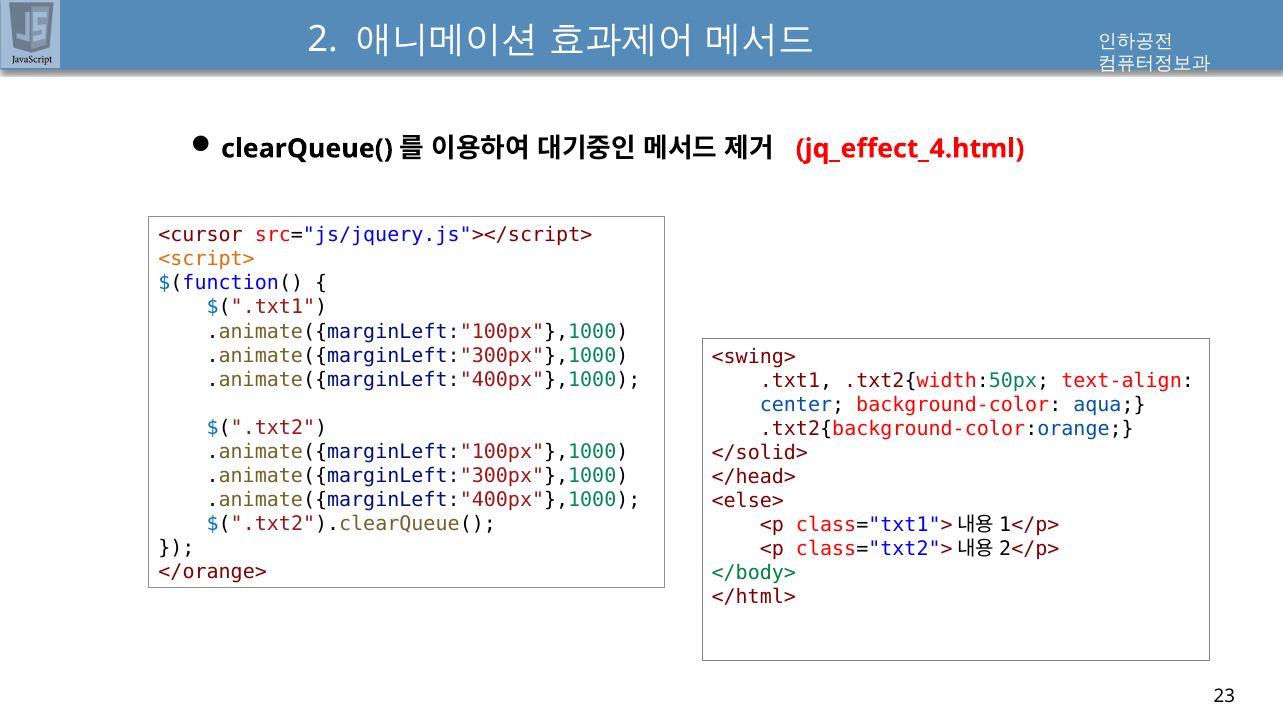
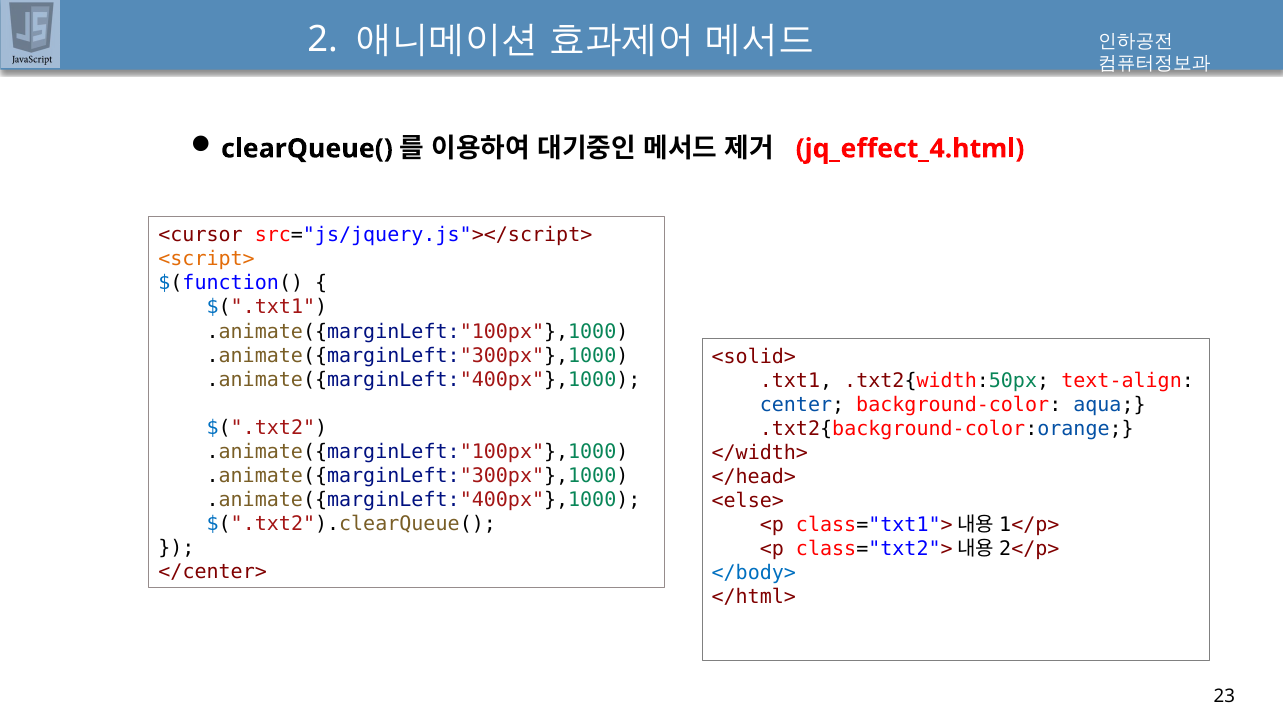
<swing>: <swing> -> <solid>
</solid>: </solid> -> </width>
</orange>: </orange> -> </center>
</body> colour: green -> blue
